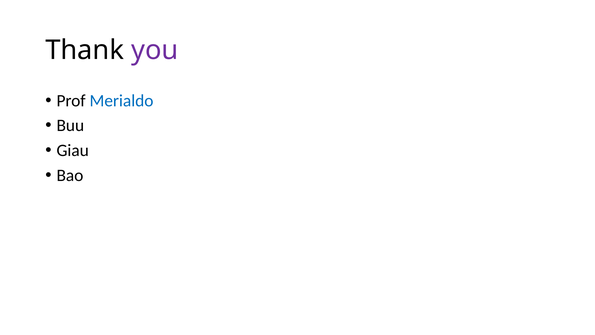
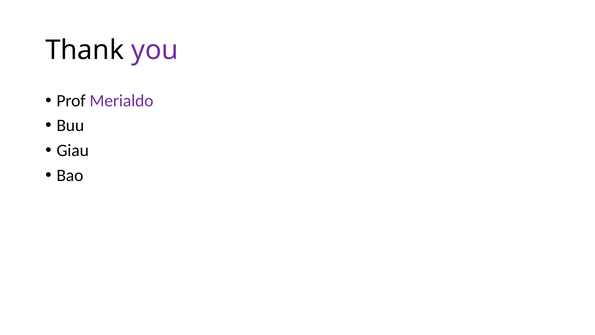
Merialdo colour: blue -> purple
